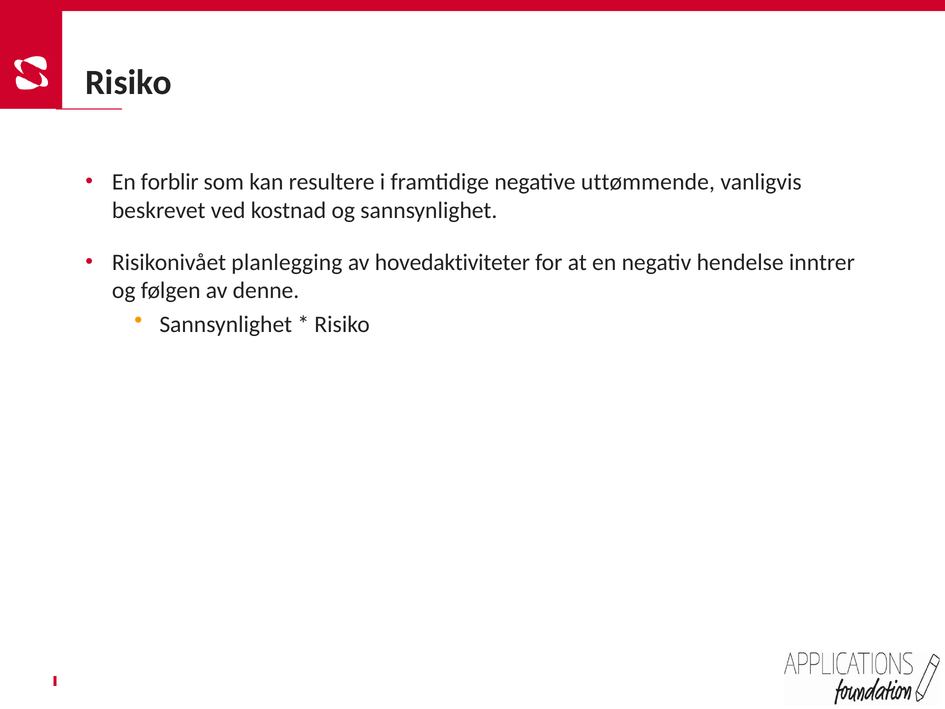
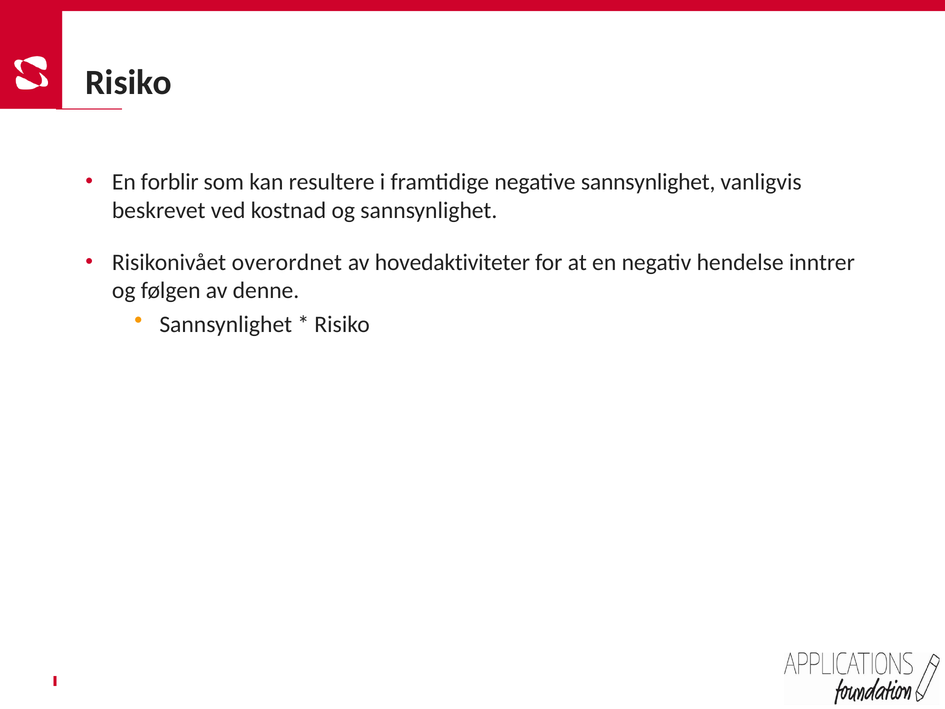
negative uttømmende: uttømmende -> sannsynlighet
planlegging: planlegging -> overordnet
